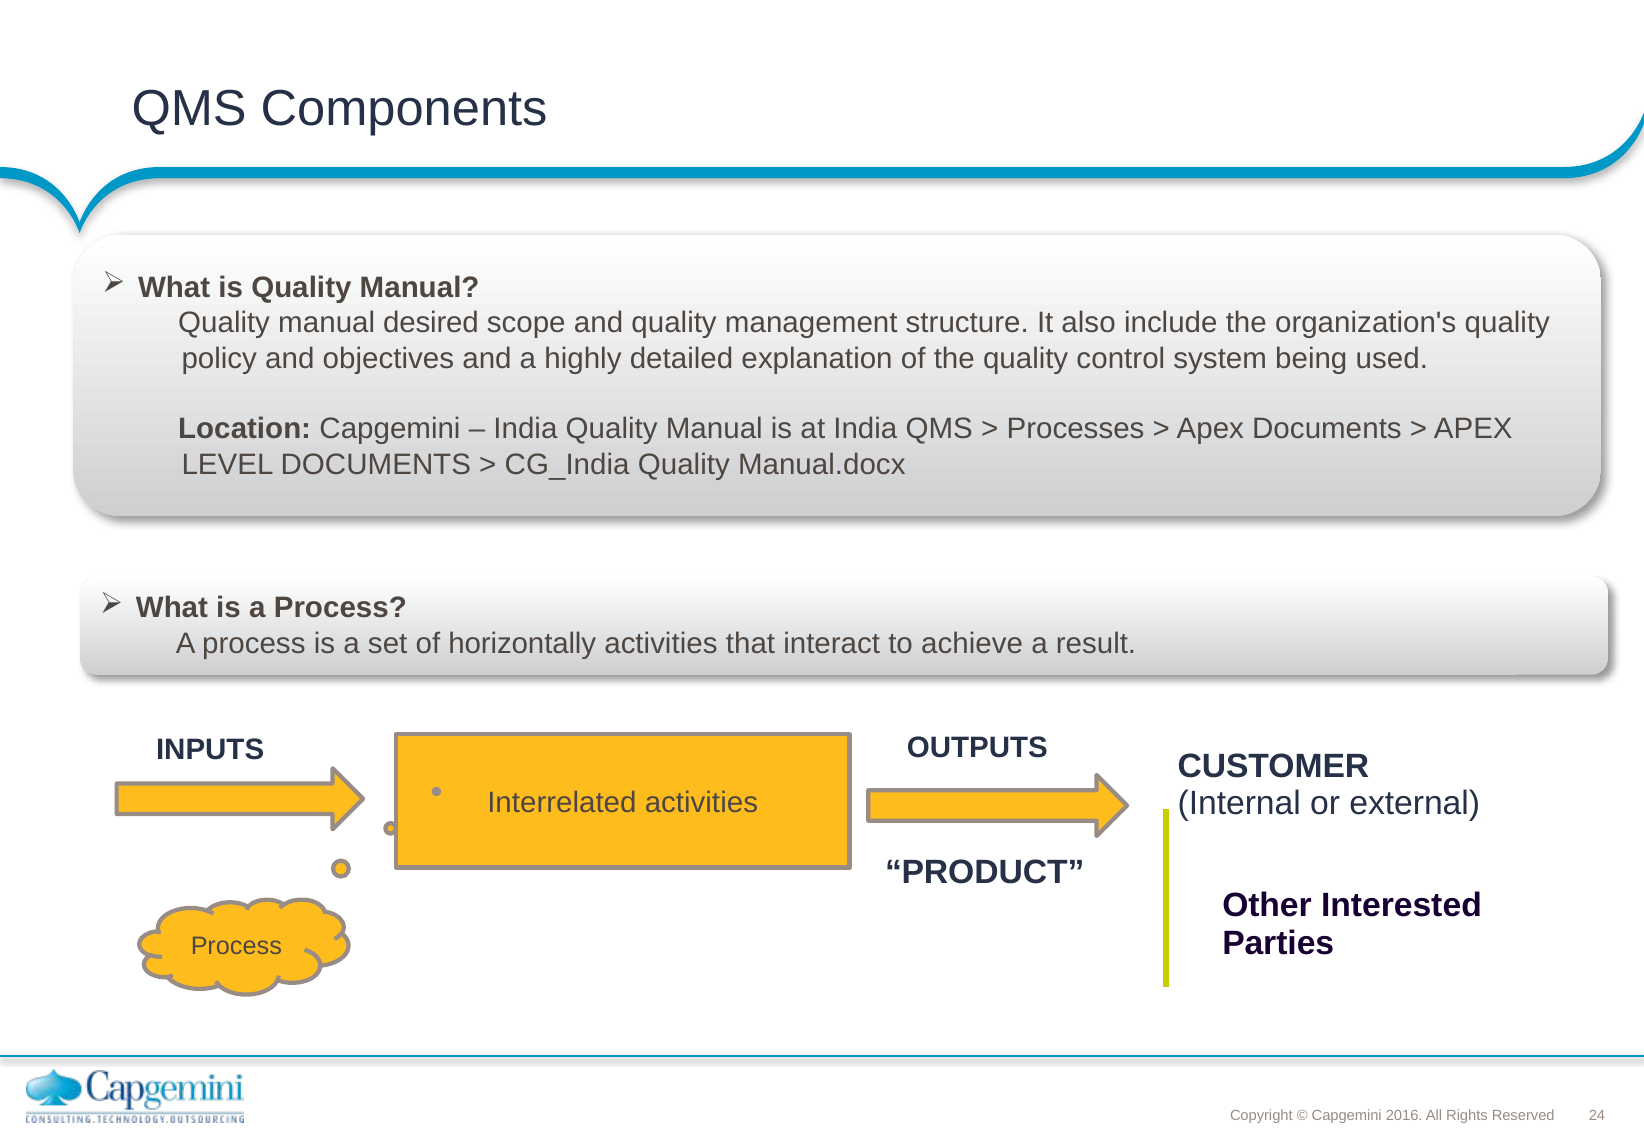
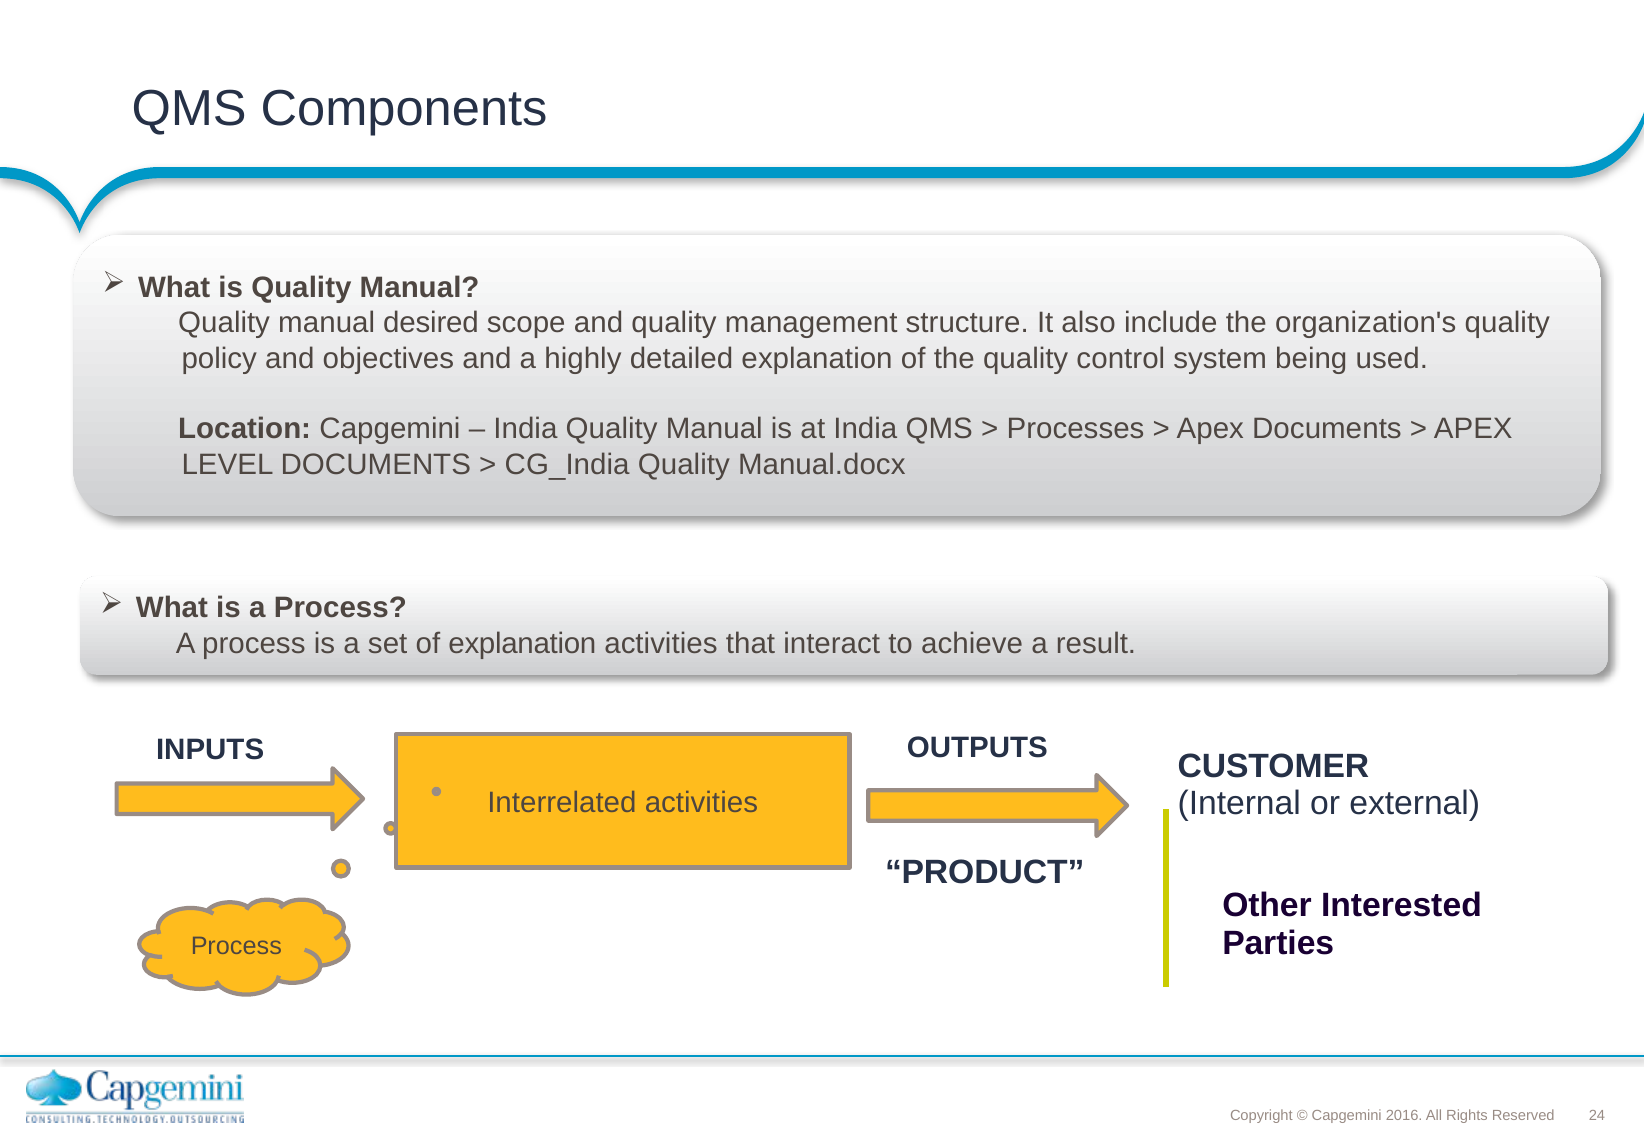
of horizontally: horizontally -> explanation
